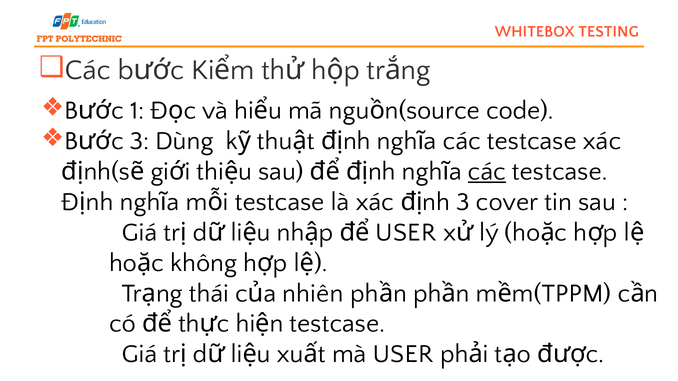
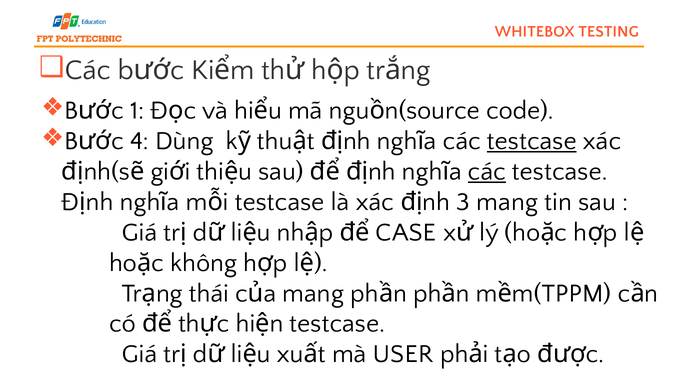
3 at (140, 141): 3 -> 4
testcase at (532, 141) underline: none -> present
3 cover: cover -> mang
USER at (406, 232): USER -> CASE
nhiên at (313, 293): nhiên -> mang
